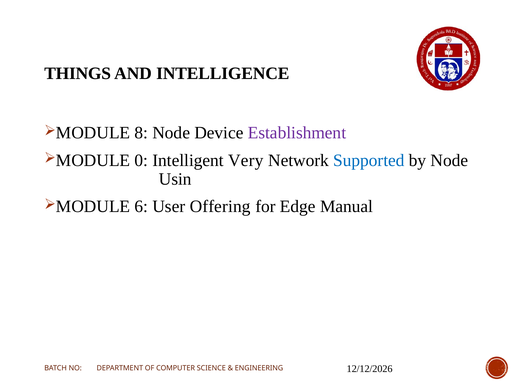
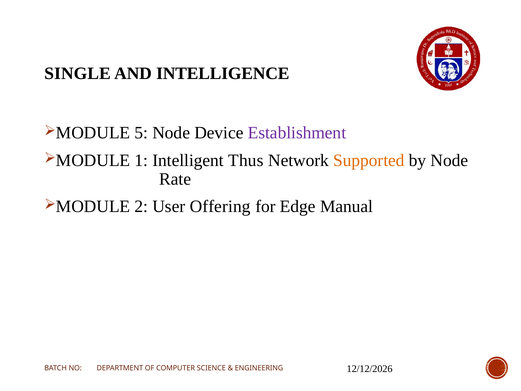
THINGS: THINGS -> SINGLE
8: 8 -> 5
0: 0 -> 1
Very: Very -> Thus
Supported colour: blue -> orange
Usin: Usin -> Rate
6: 6 -> 2
